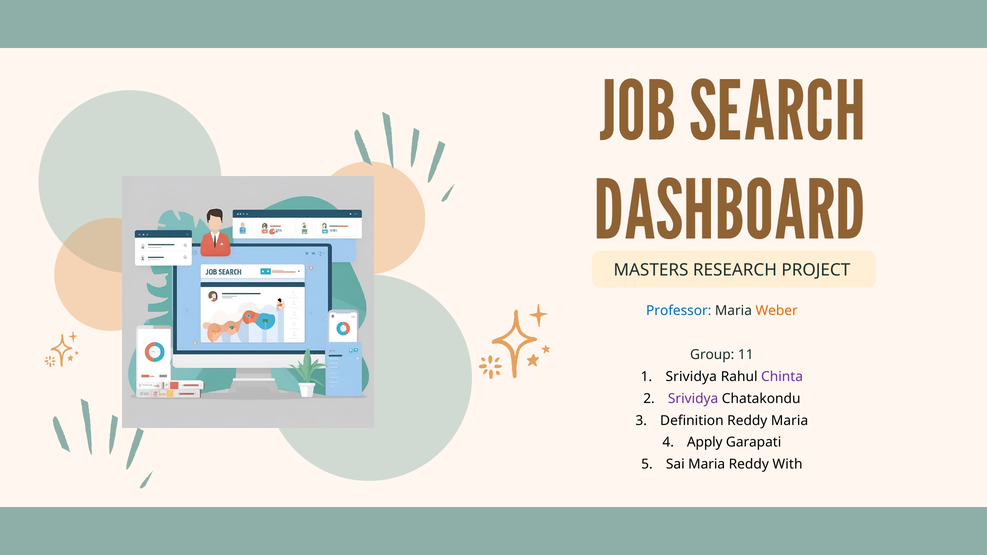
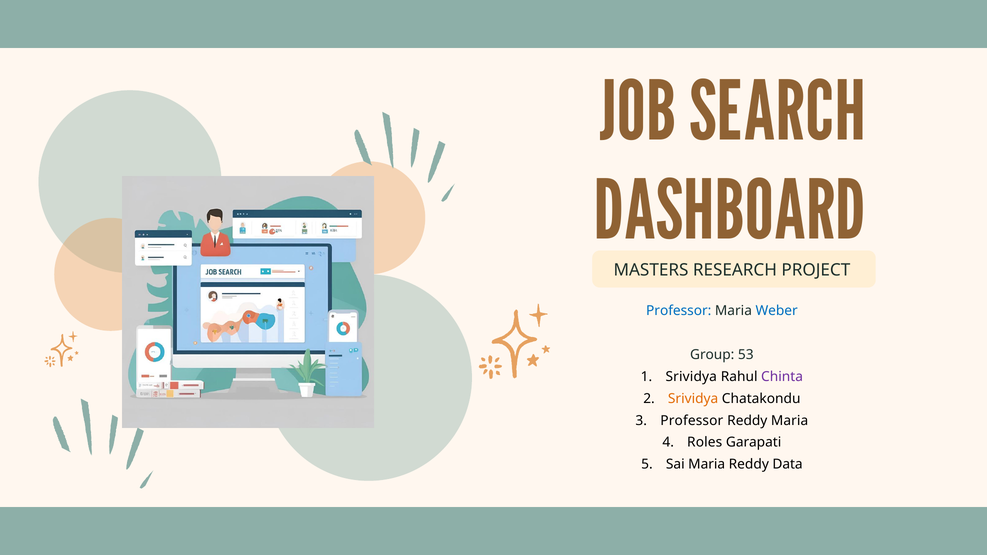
Weber colour: orange -> blue
11: 11 -> 53
Srividya at (693, 399) colour: purple -> orange
Definition at (692, 421): Definition -> Professor
Apply: Apply -> Roles
With: With -> Data
